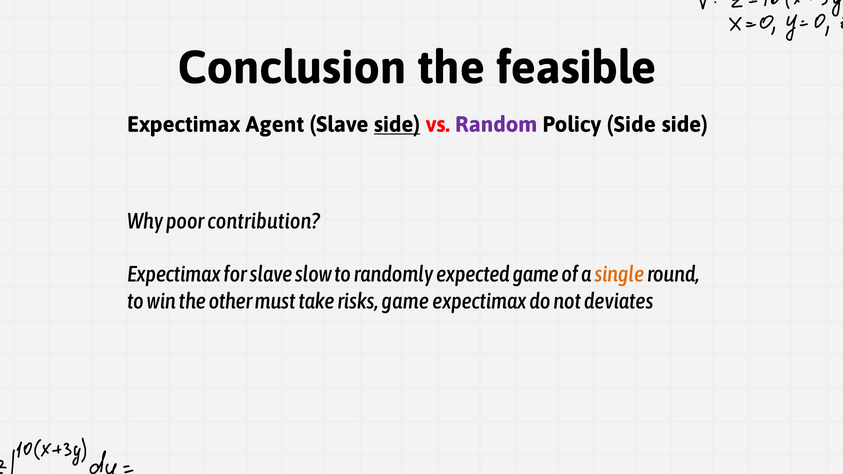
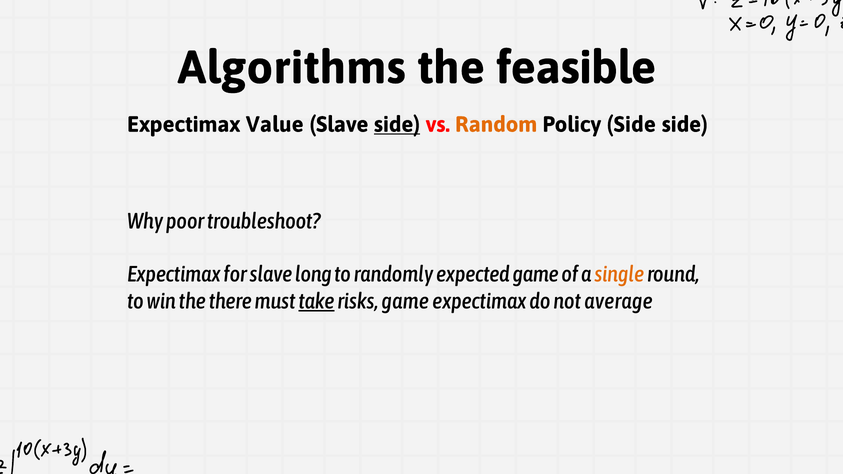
Conclusion: Conclusion -> Algorithms
Agent: Agent -> Value
Random colour: purple -> orange
contribution: contribution -> troubleshoot
slow: slow -> long
other: other -> there
take underline: none -> present
deviates: deviates -> average
